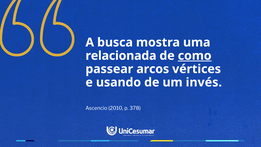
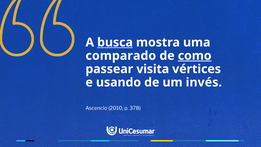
busca underline: none -> present
relacionada: relacionada -> comparado
arcos: arcos -> visita
